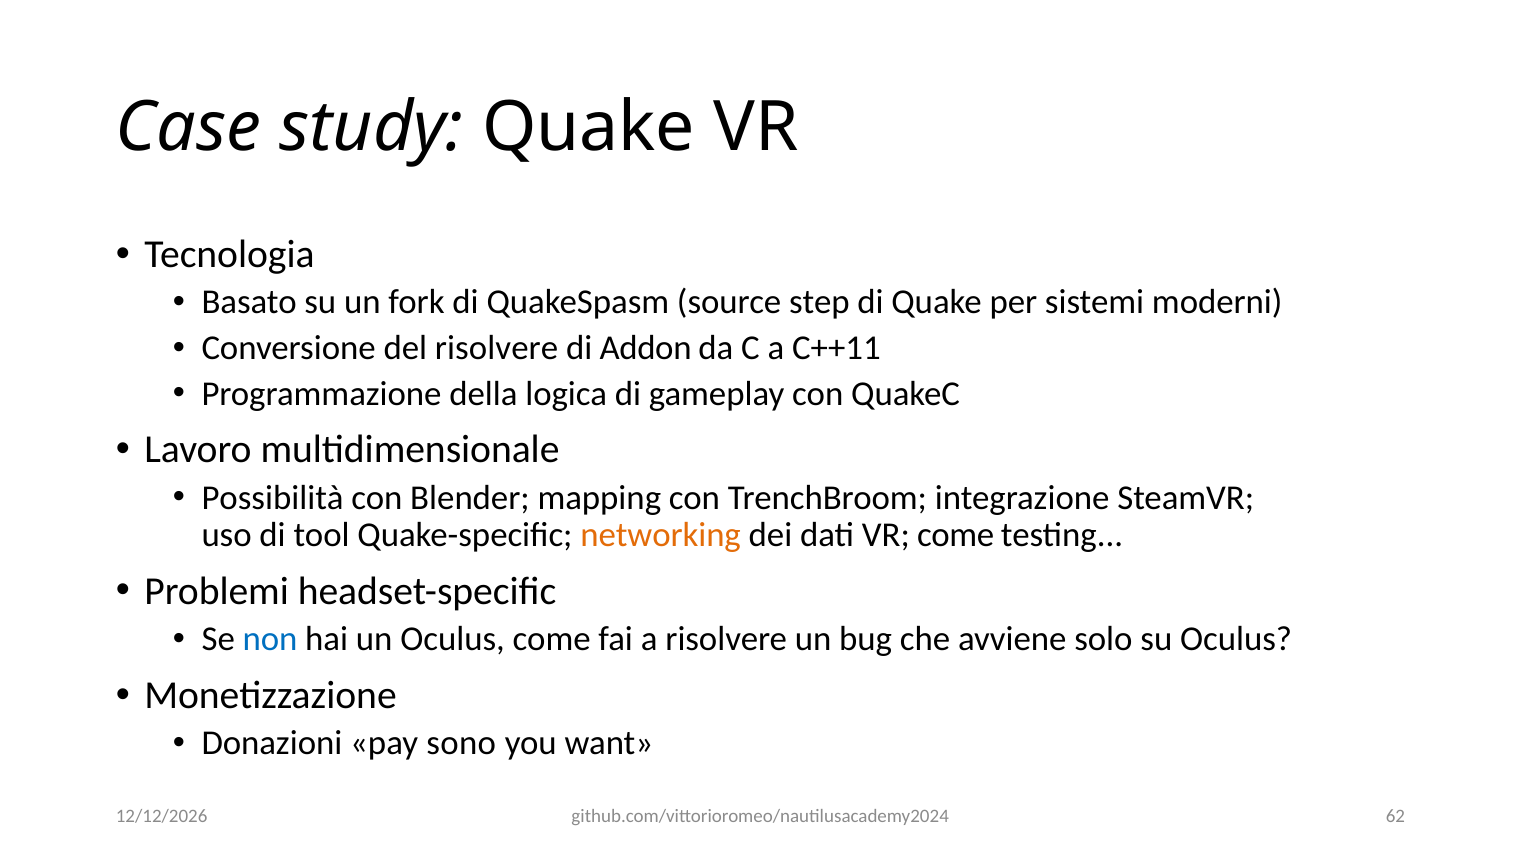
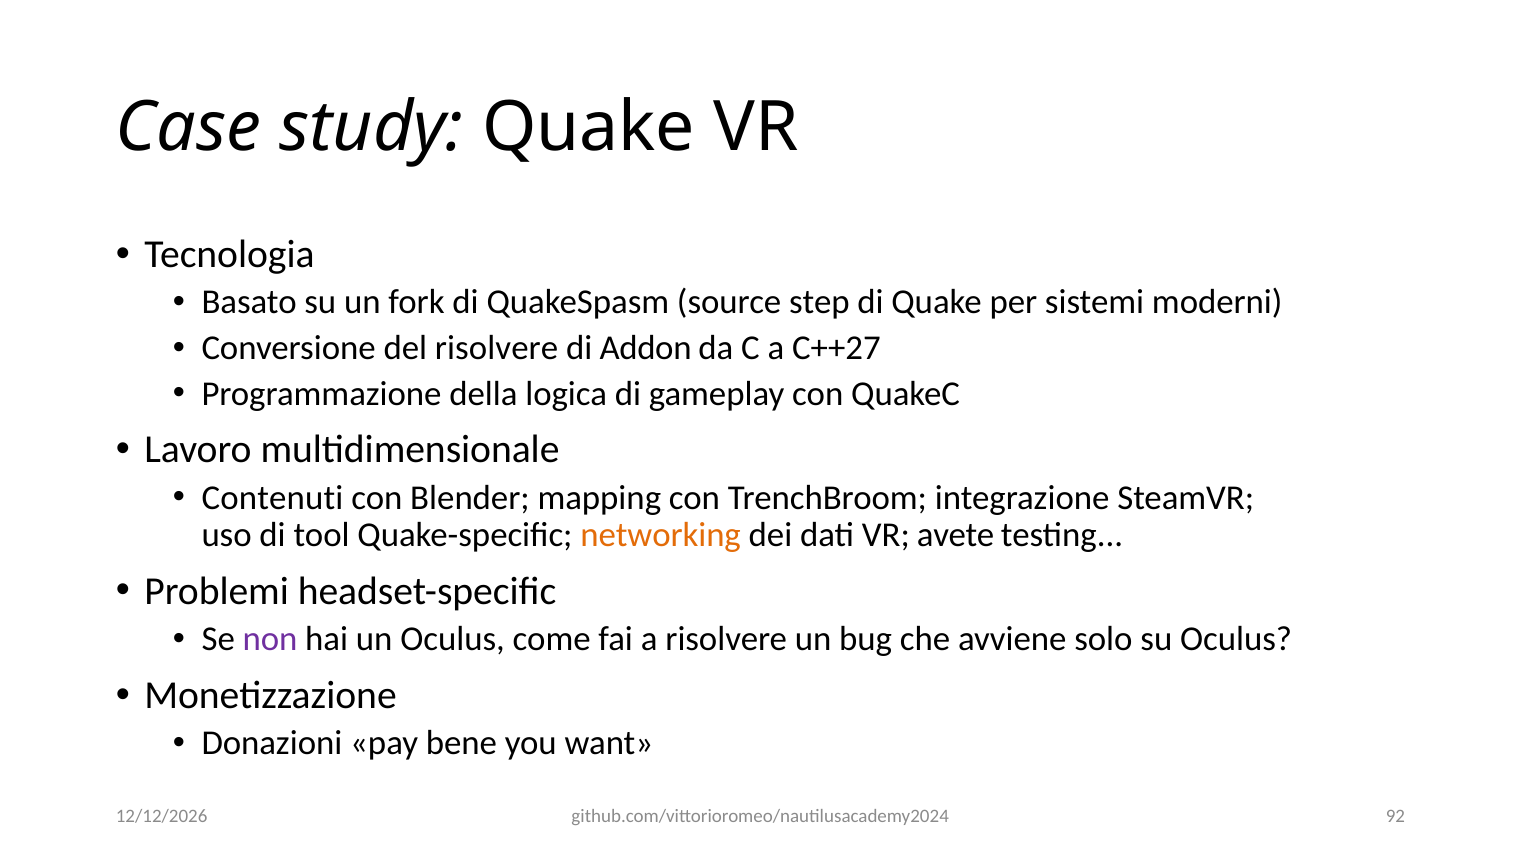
C++11: C++11 -> C++27
Possibilità: Possibilità -> Contenuti
VR come: come -> avete
non colour: blue -> purple
sono: sono -> bene
62: 62 -> 92
